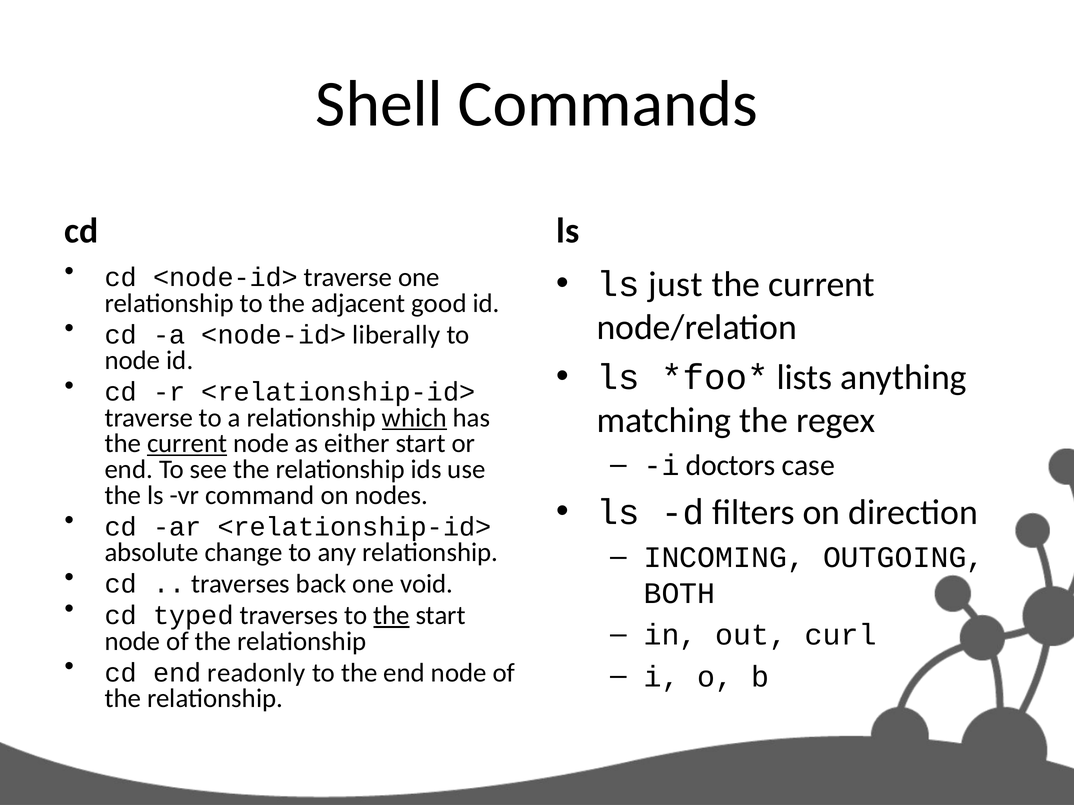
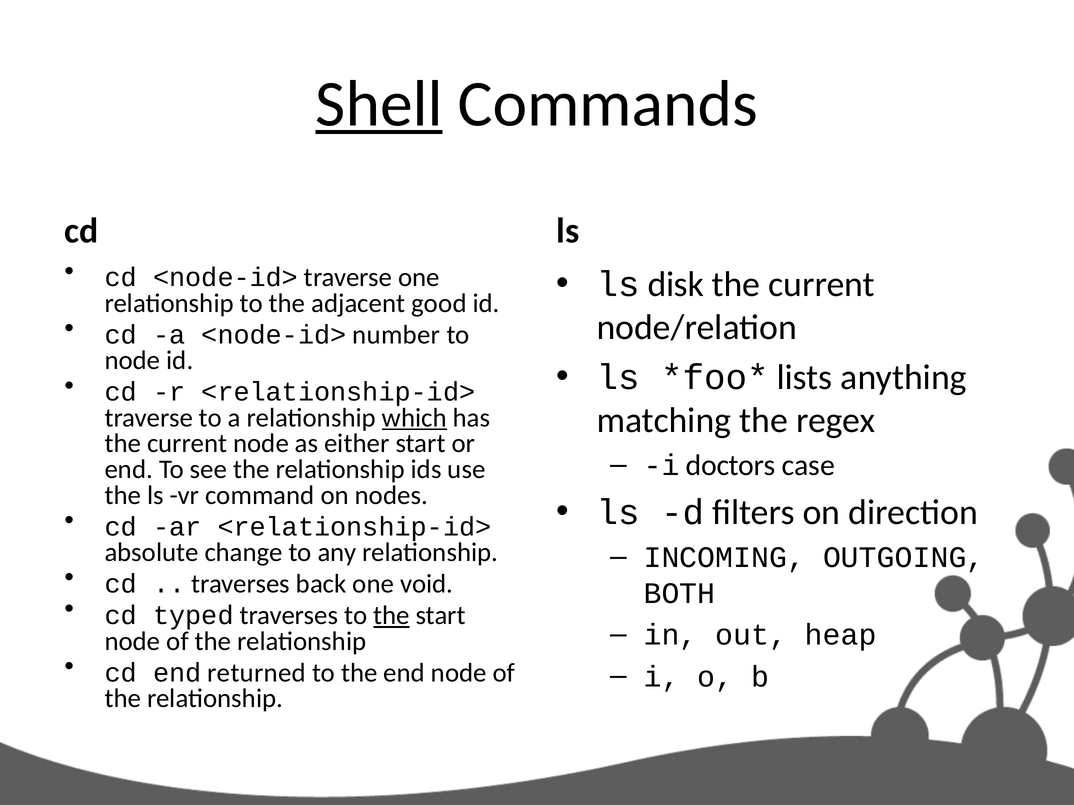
Shell underline: none -> present
just: just -> disk
liberally: liberally -> number
current at (187, 444) underline: present -> none
curl: curl -> heap
readonly: readonly -> returned
